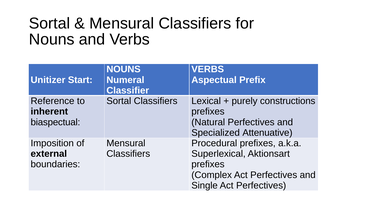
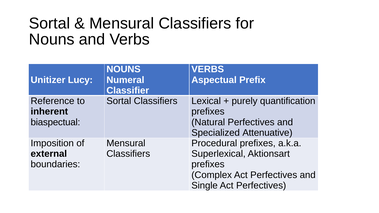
Start: Start -> Lucy
constructions: constructions -> quantification
